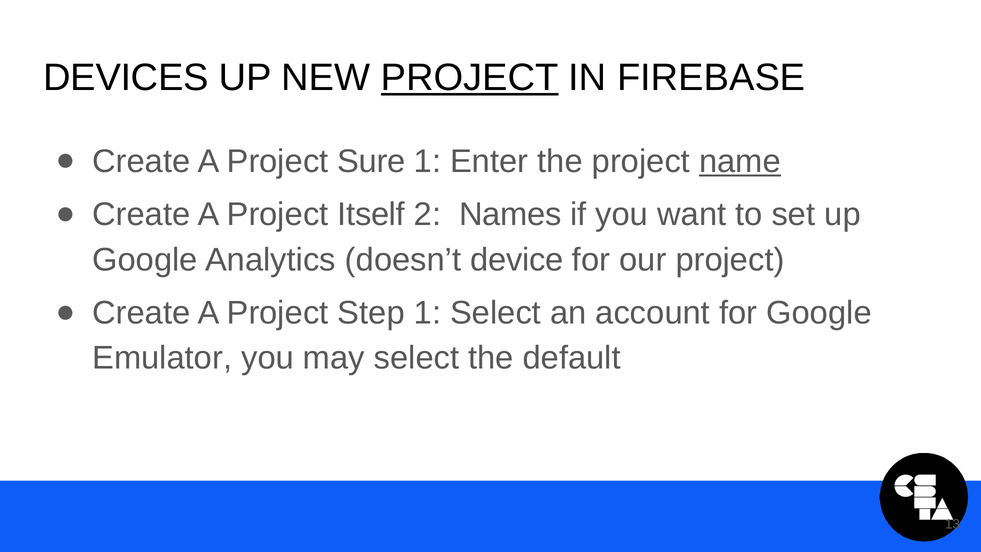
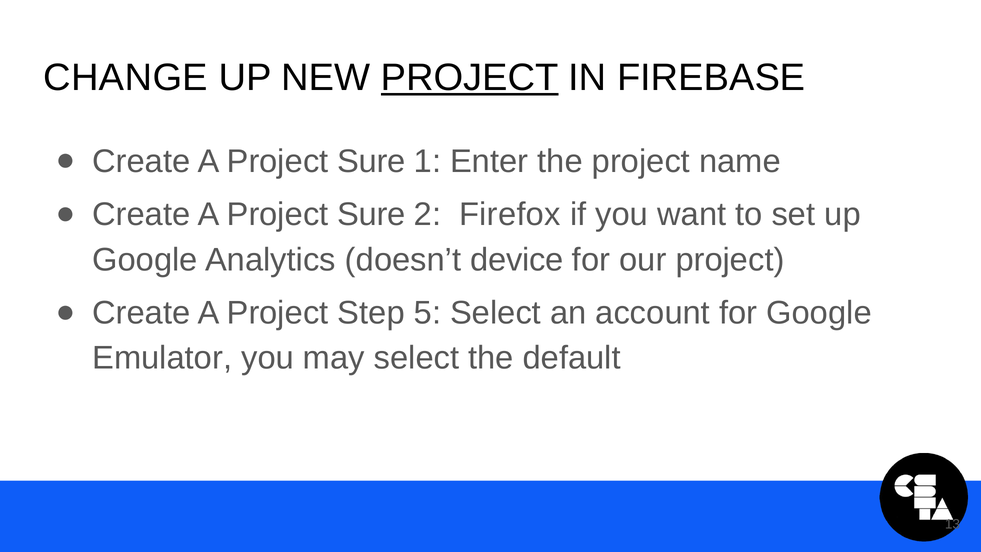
DEVICES: DEVICES -> CHANGE
name underline: present -> none
Itself at (371, 215): Itself -> Sure
Names: Names -> Firefox
Step 1: 1 -> 5
